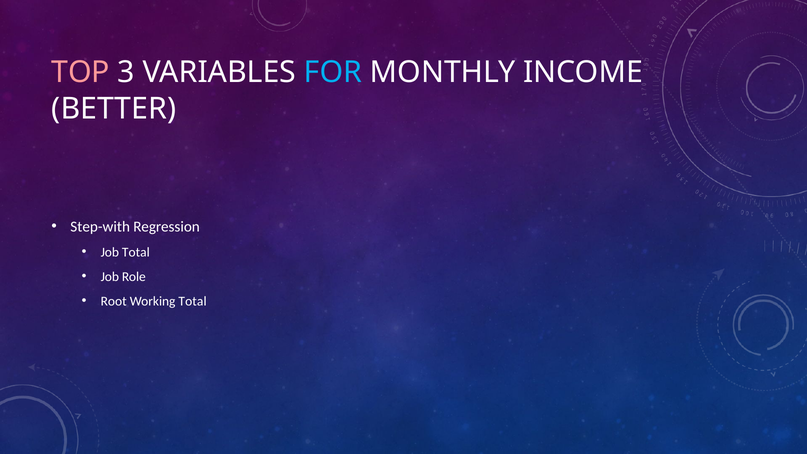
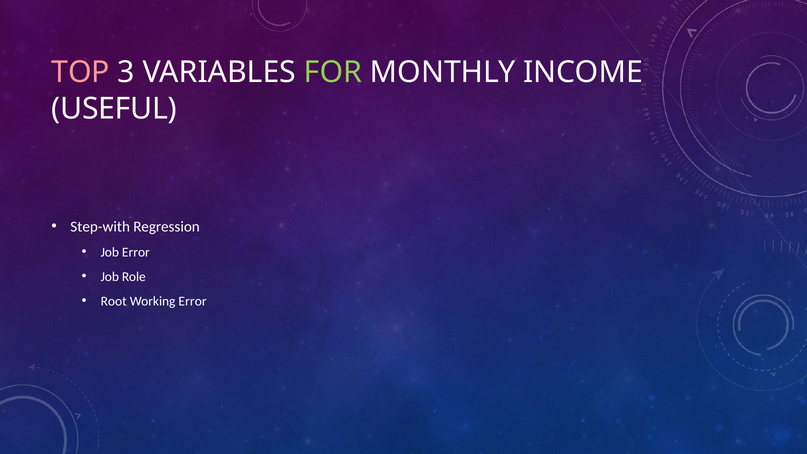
FOR colour: light blue -> light green
BETTER: BETTER -> USEFUL
Job Total: Total -> Error
Working Total: Total -> Error
